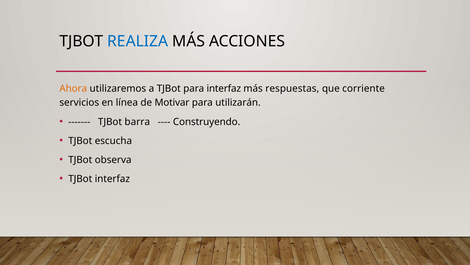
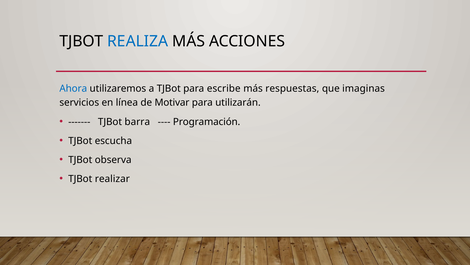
Ahora colour: orange -> blue
para interfaz: interfaz -> escribe
corriente: corriente -> imaginas
Construyendo: Construyendo -> Programación
TJBot interfaz: interfaz -> realizar
